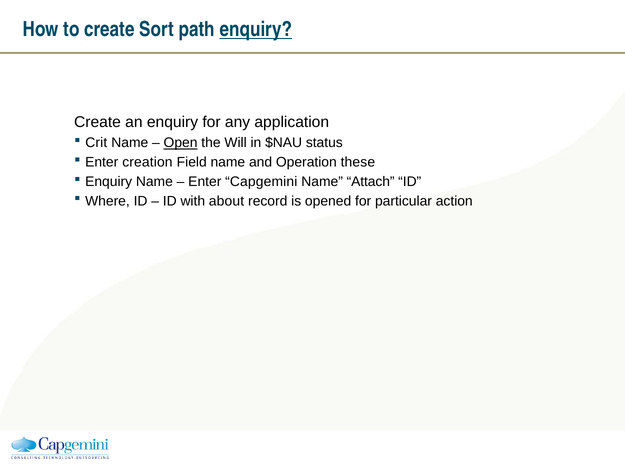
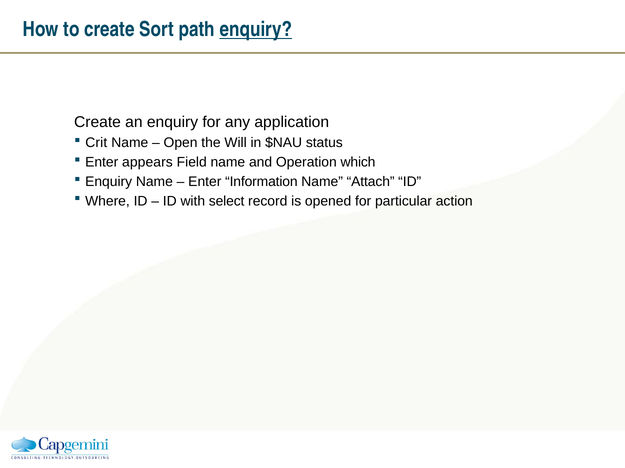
Open underline: present -> none
creation: creation -> appears
these: these -> which
Capgemini: Capgemini -> Information
about: about -> select
